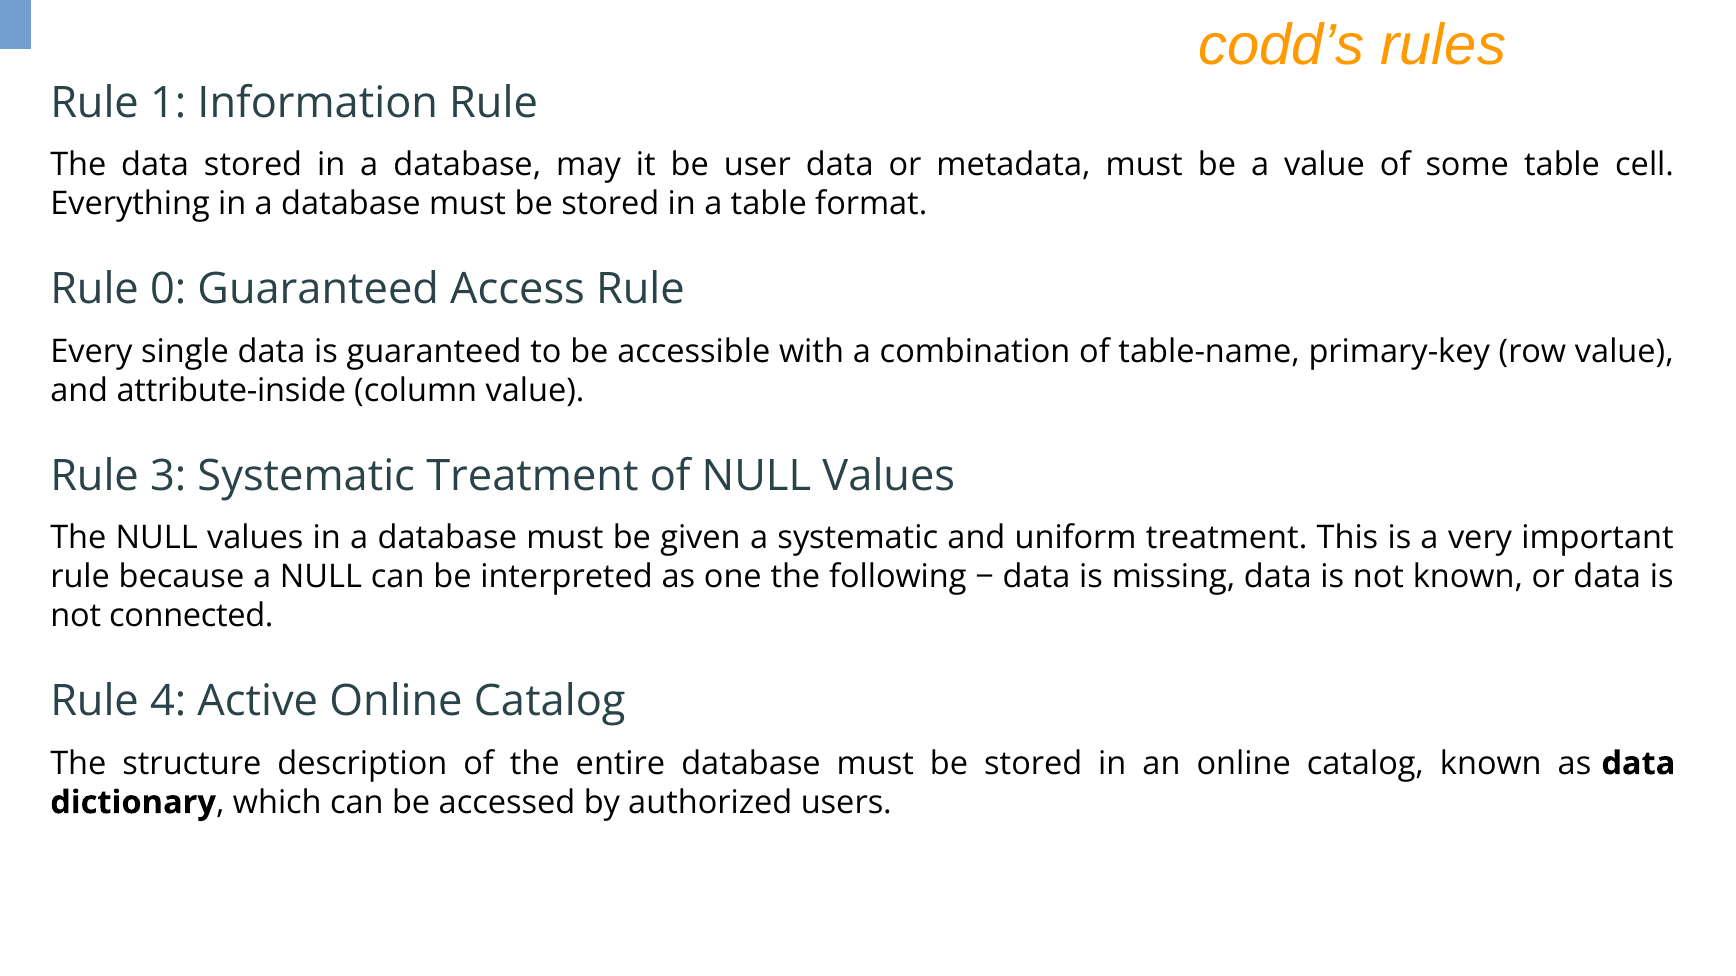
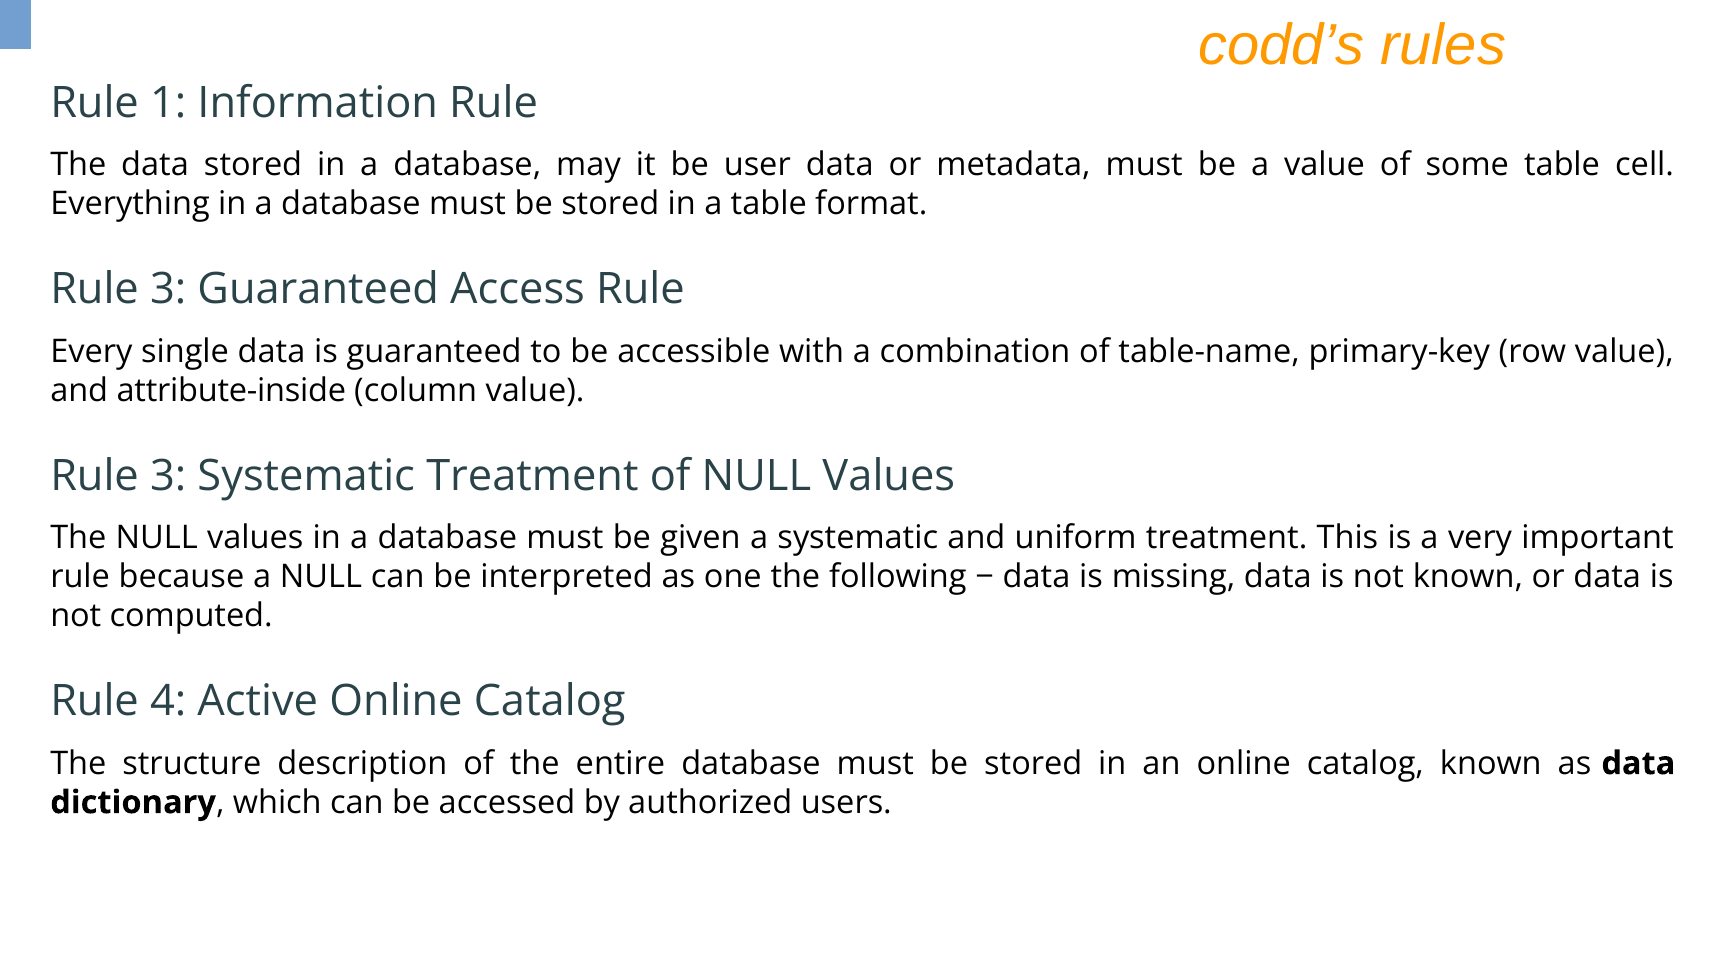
0 at (168, 289): 0 -> 3
connected: connected -> computed
